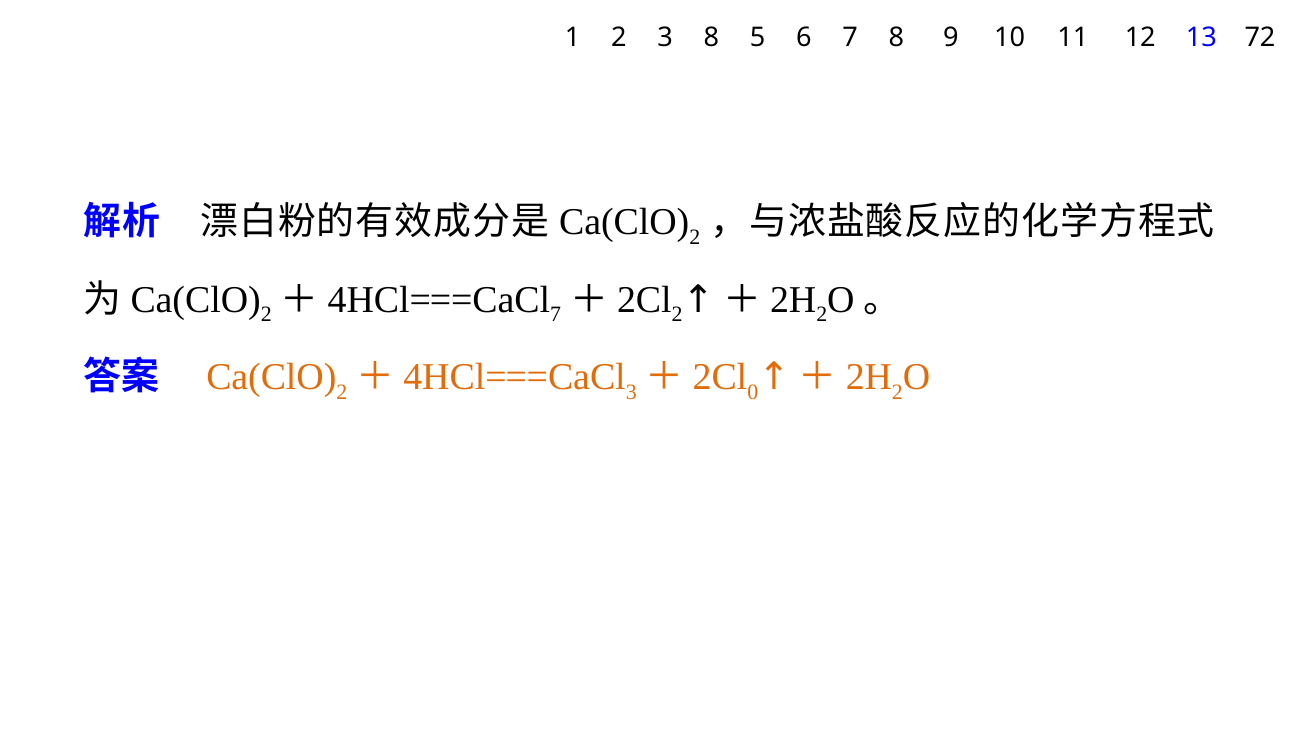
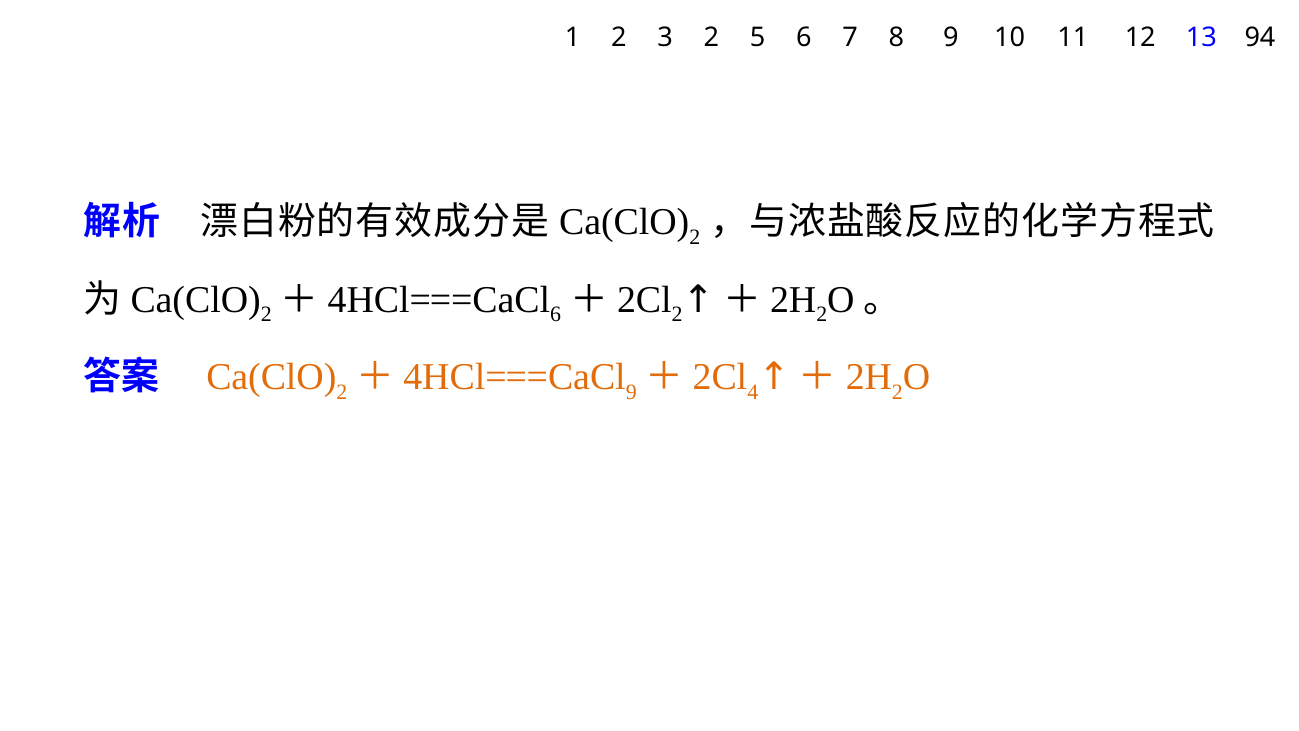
3 8: 8 -> 2
72: 72 -> 94
7 at (556, 314): 7 -> 6
3 at (631, 392): 3 -> 9
0: 0 -> 4
